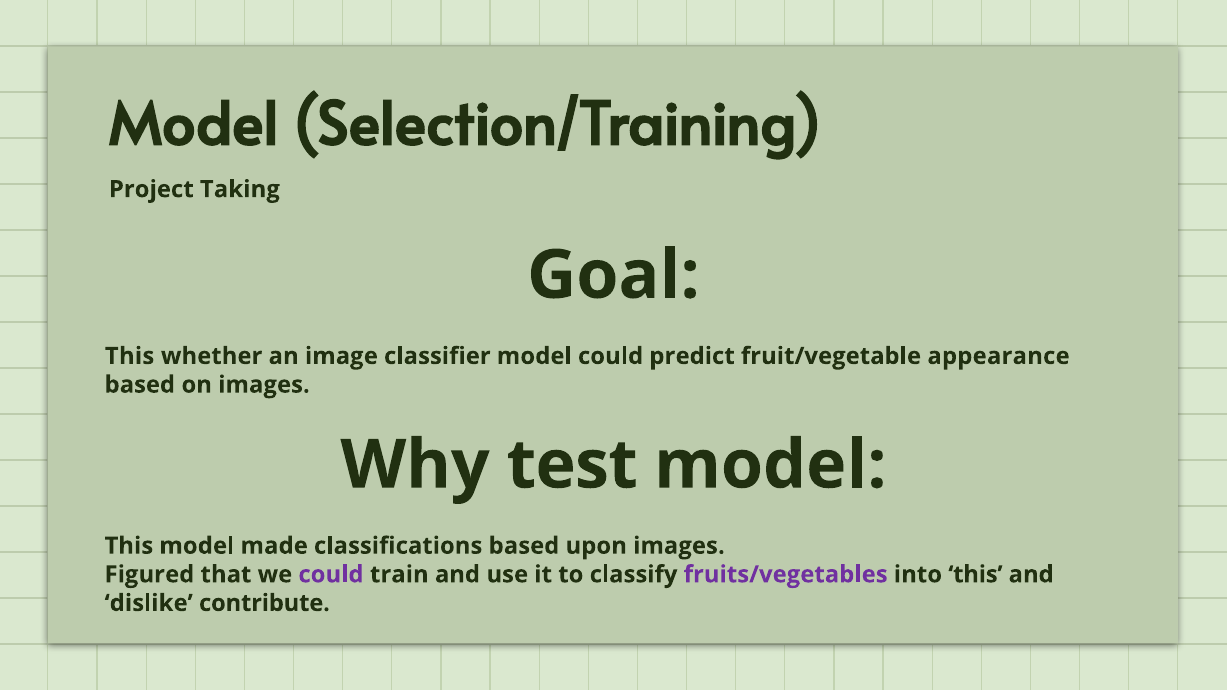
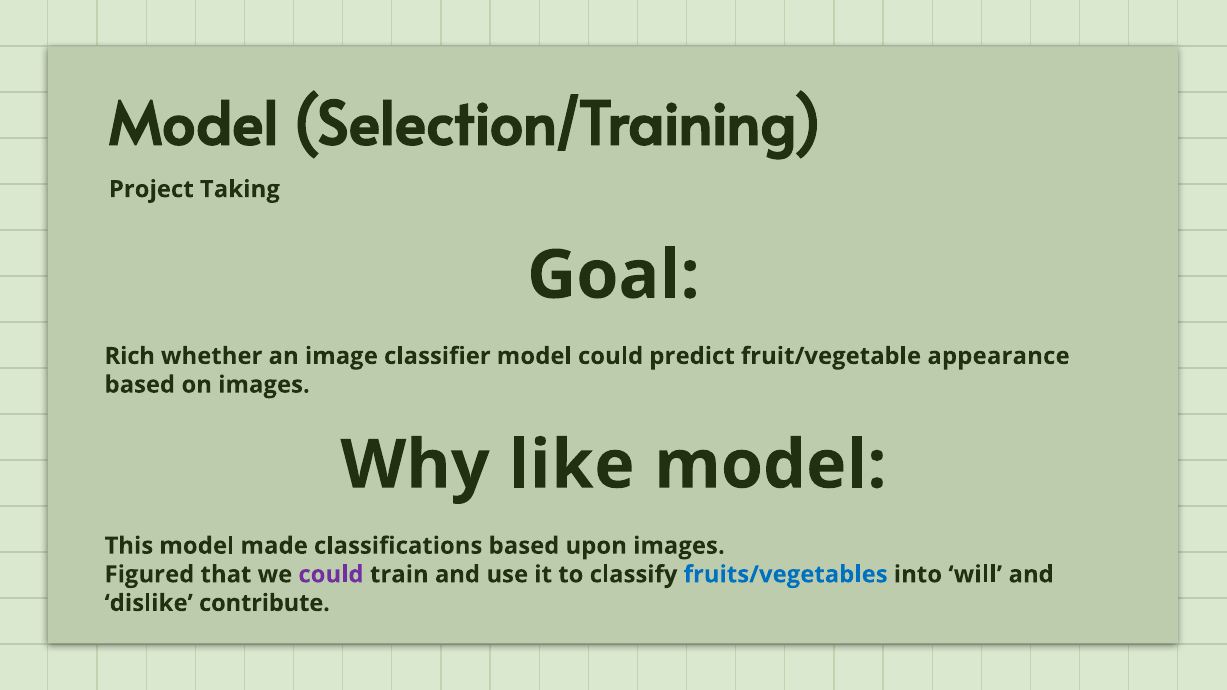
This at (130, 356): This -> Rich
test: test -> like
fruits/vegetables colour: purple -> blue
into this: this -> will
